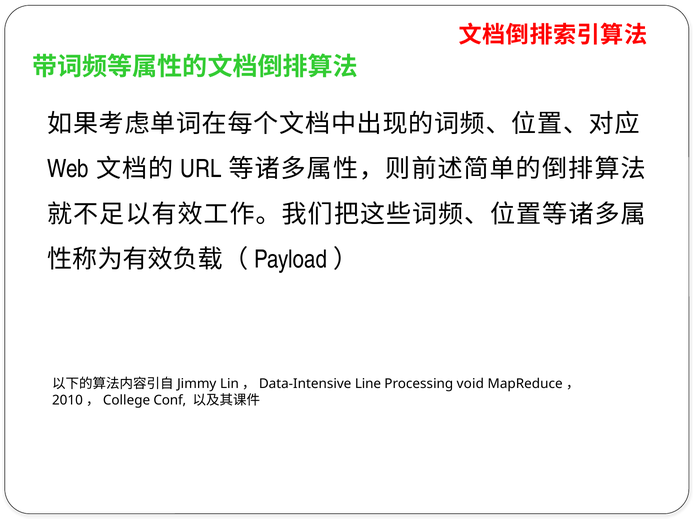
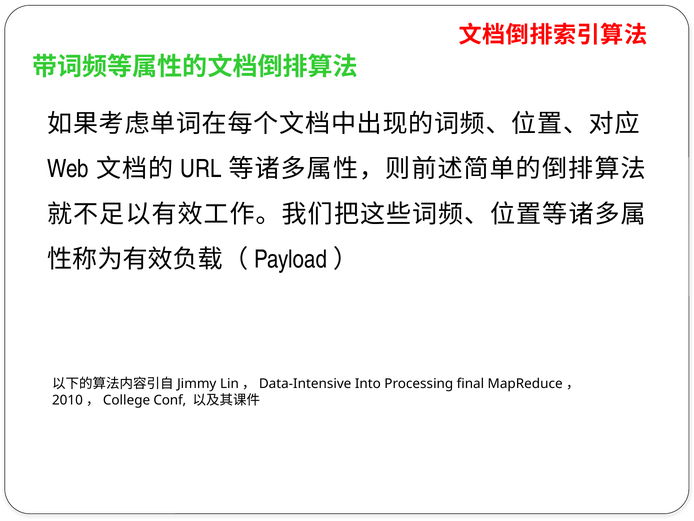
Line: Line -> Into
void: void -> final
